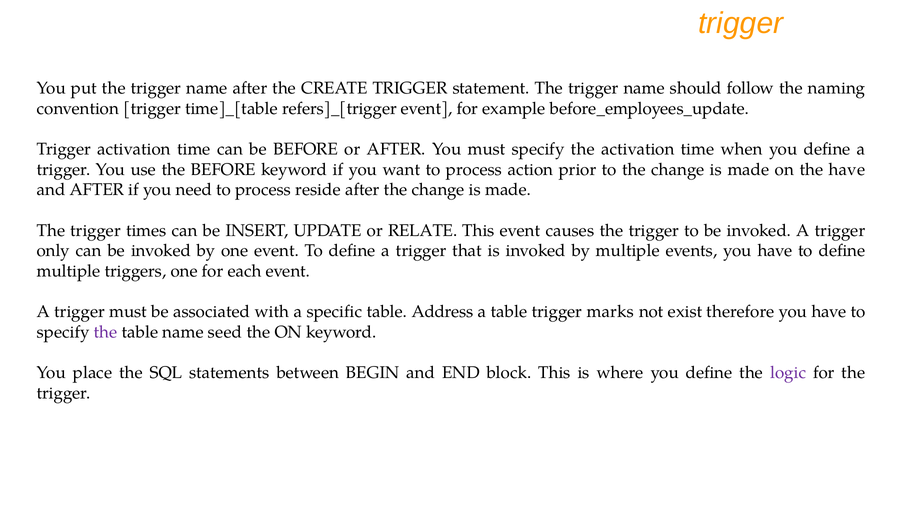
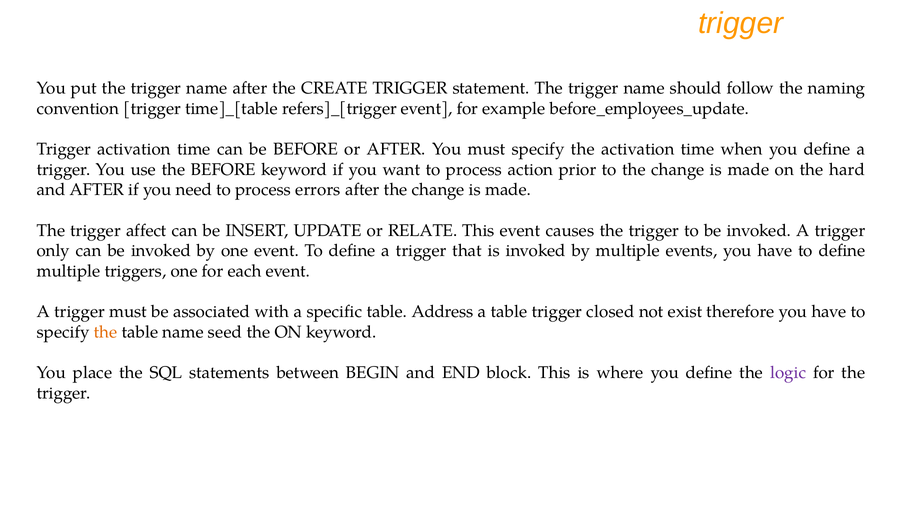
the have: have -> hard
reside: reside -> errors
times: times -> affect
marks: marks -> closed
the at (106, 332) colour: purple -> orange
